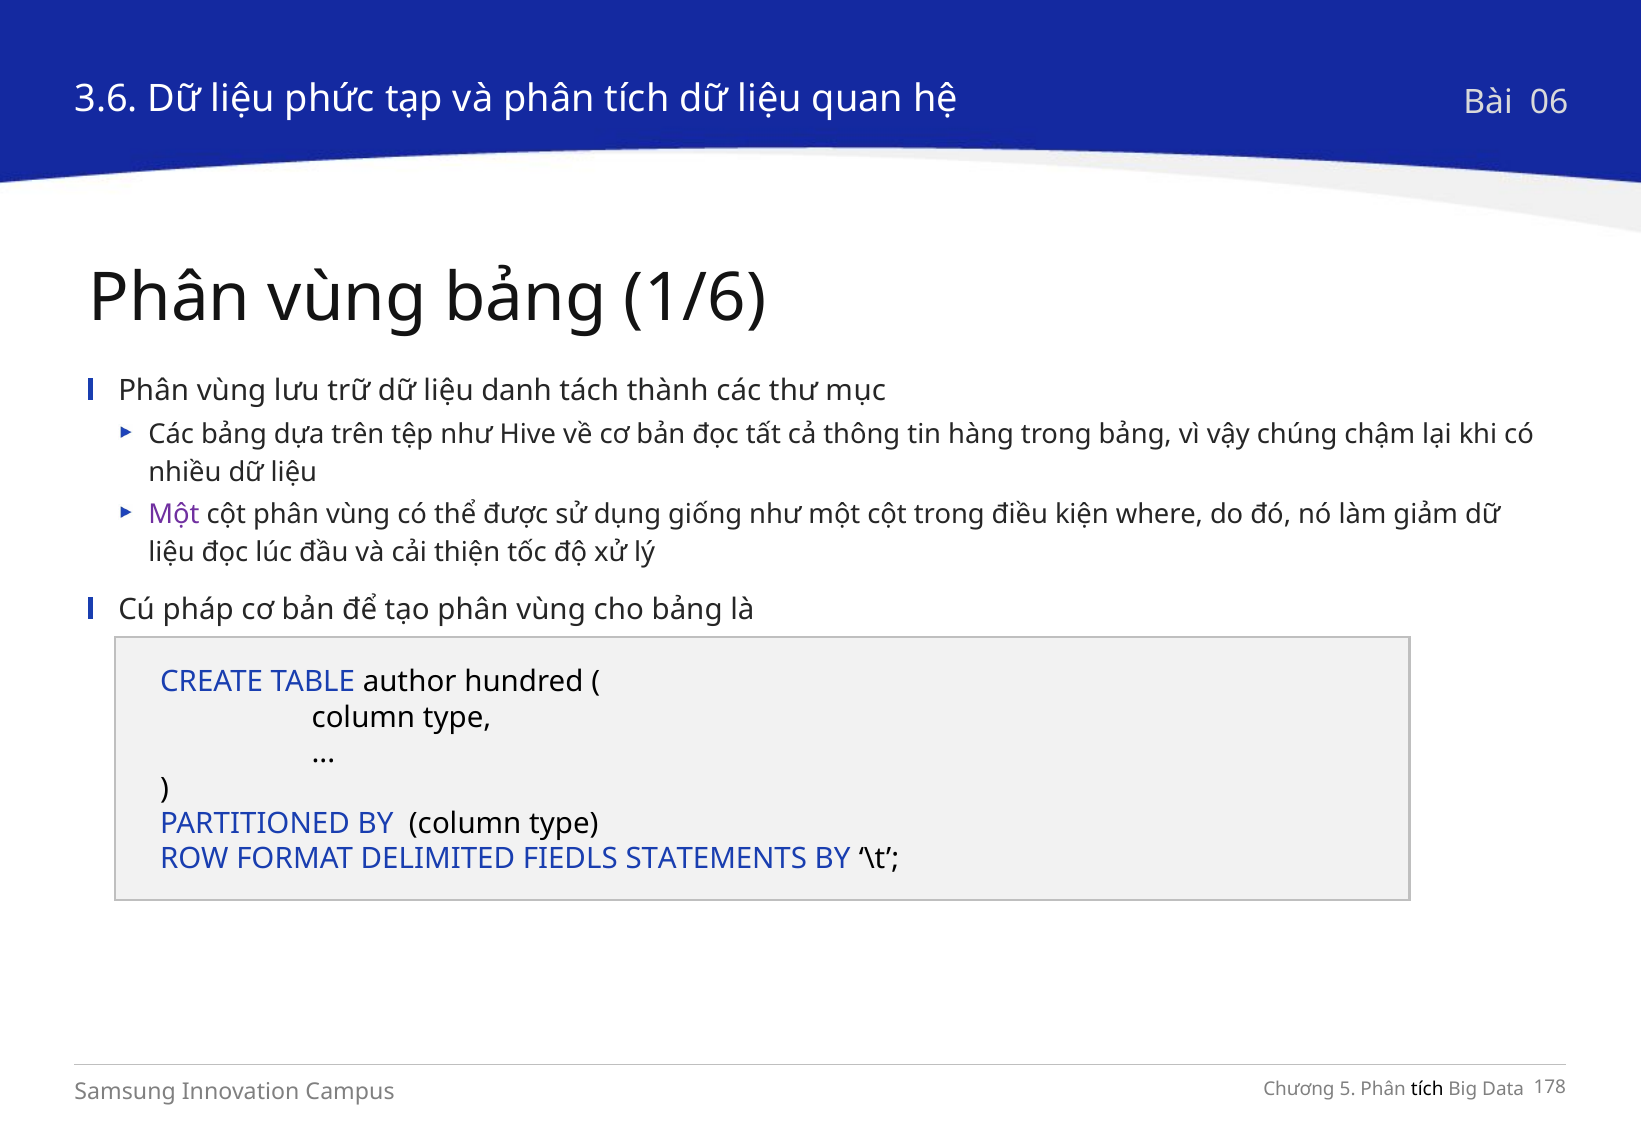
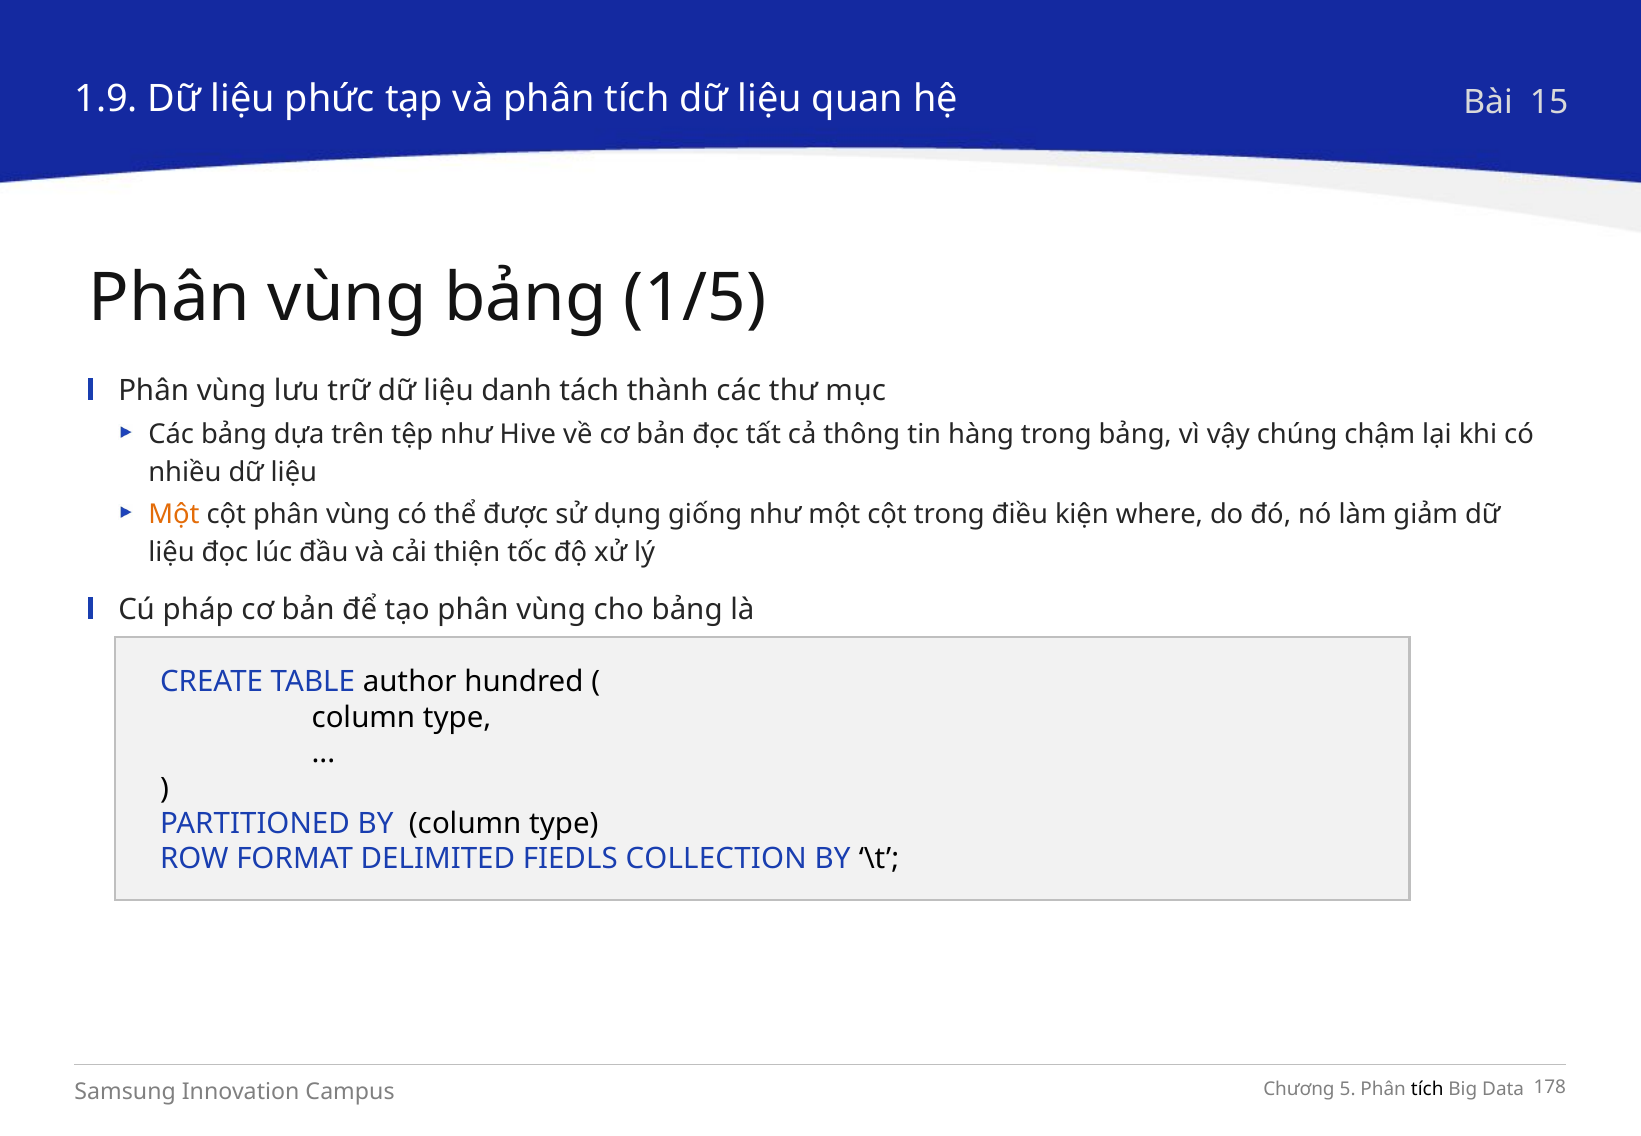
3.6: 3.6 -> 1.9
06: 06 -> 15
1/6: 1/6 -> 1/5
Một at (174, 514) colour: purple -> orange
STATEMENTS: STATEMENTS -> COLLECTION
